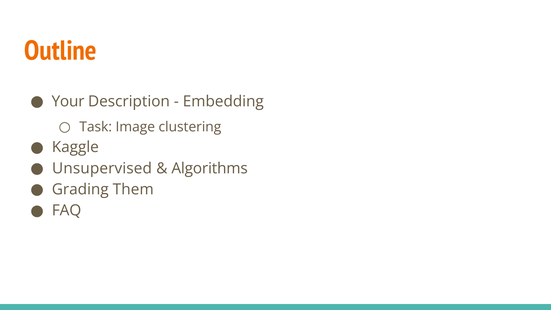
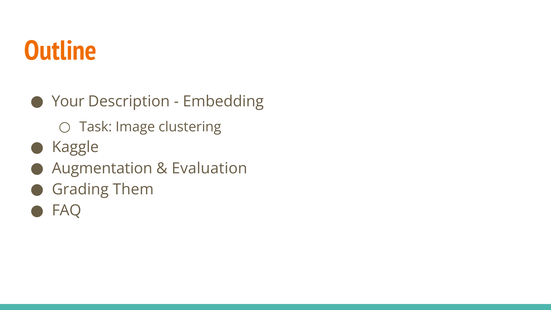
Unsupervised: Unsupervised -> Augmentation
Algorithms: Algorithms -> Evaluation
